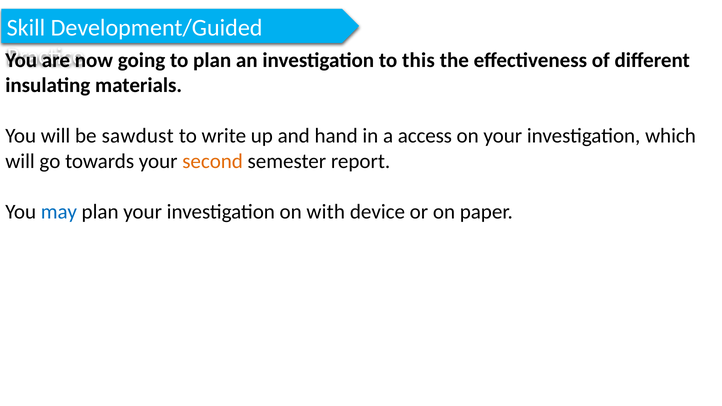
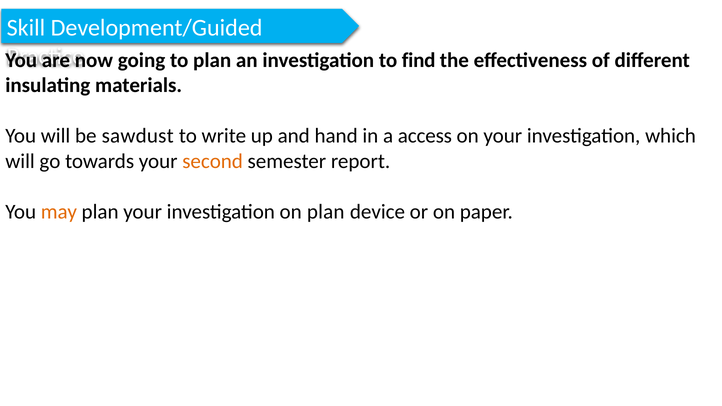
this: this -> find
may colour: blue -> orange
on with: with -> plan
